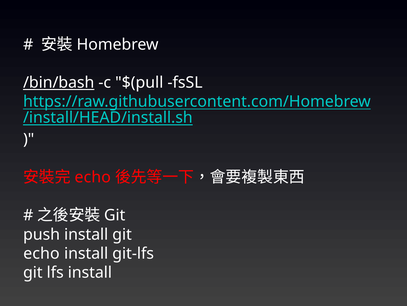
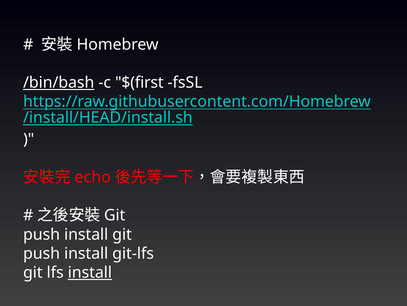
$(pull: $(pull -> $(first
echo at (41, 253): echo -> push
install at (90, 272) underline: none -> present
